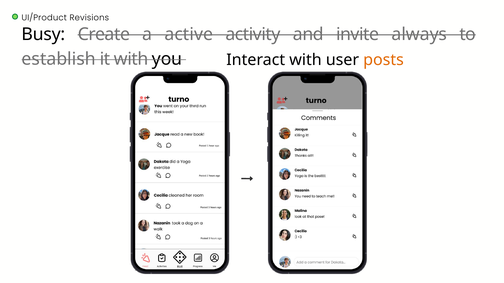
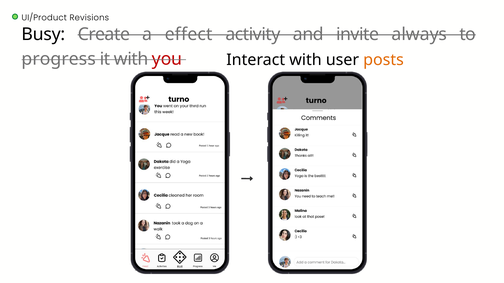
active: active -> effect
establish: establish -> progress
you colour: black -> red
